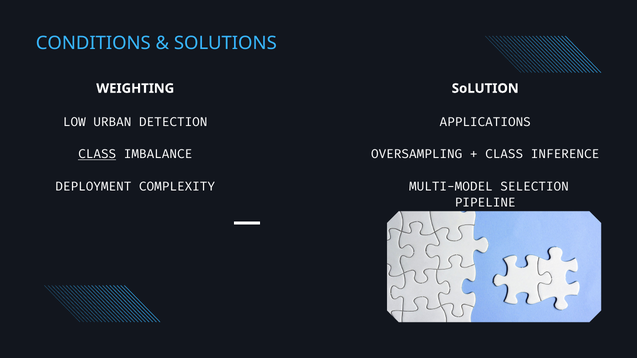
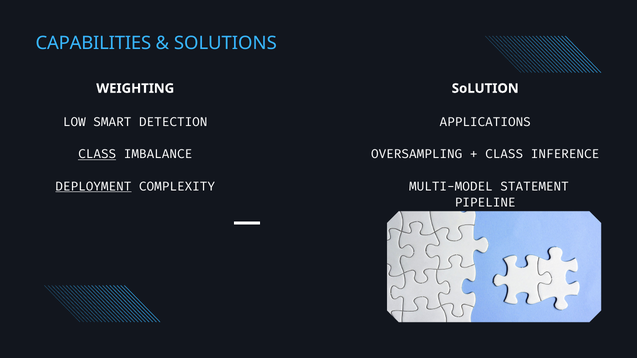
CONDITIONS: CONDITIONS -> CAPABILITIES
URBAN: URBAN -> SMART
DEPLOYMENT underline: none -> present
SELECTION: SELECTION -> STATEMENT
